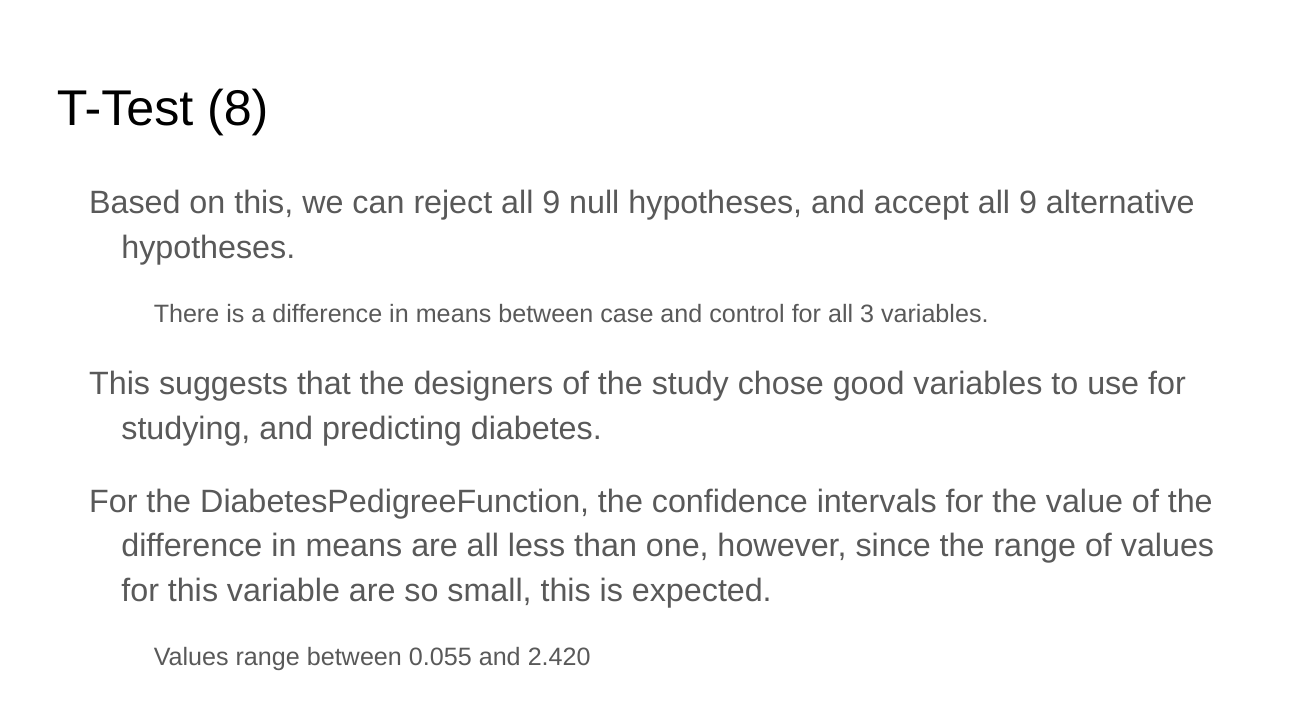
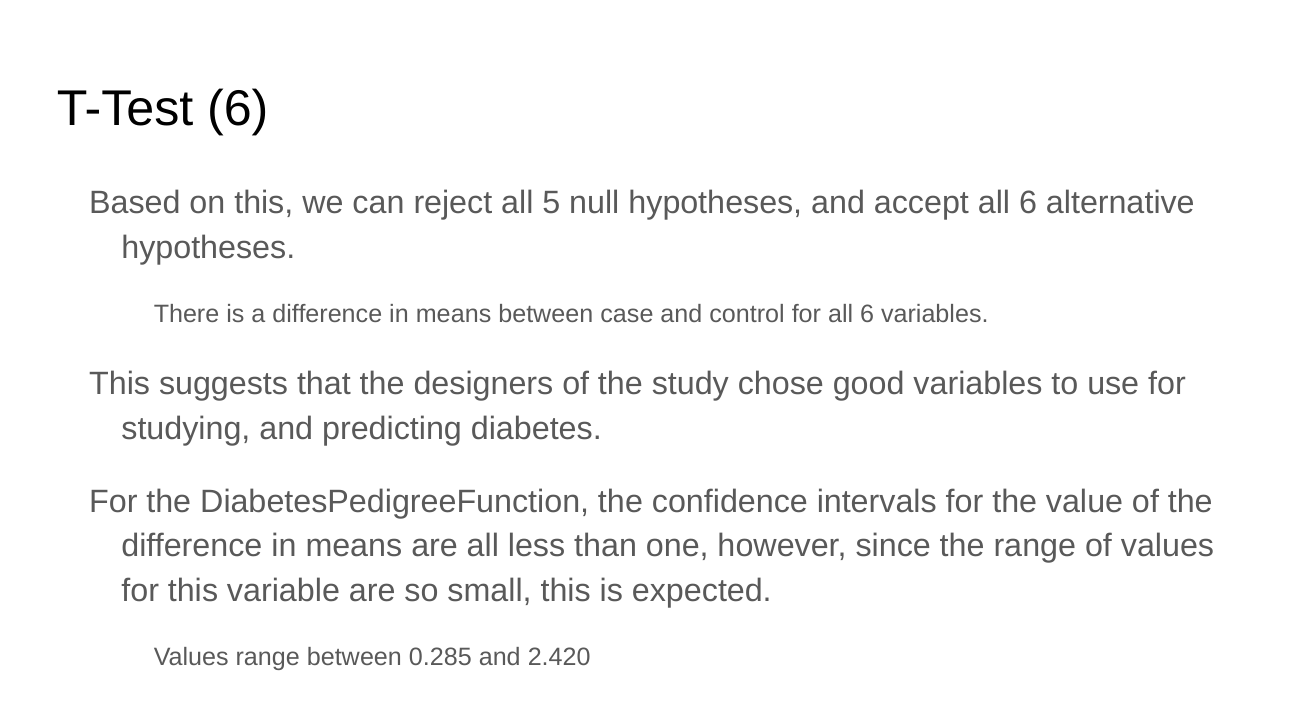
T-Test 8: 8 -> 6
reject all 9: 9 -> 5
accept all 9: 9 -> 6
for all 3: 3 -> 6
0.055: 0.055 -> 0.285
